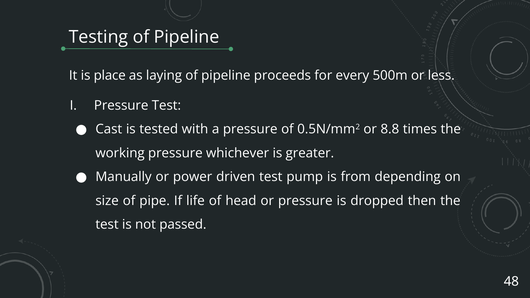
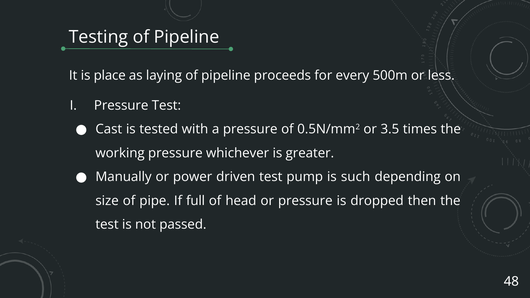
8.8: 8.8 -> 3.5
from: from -> such
life: life -> full
